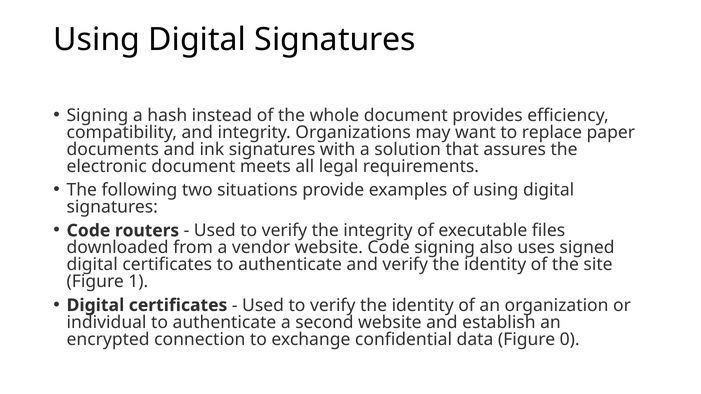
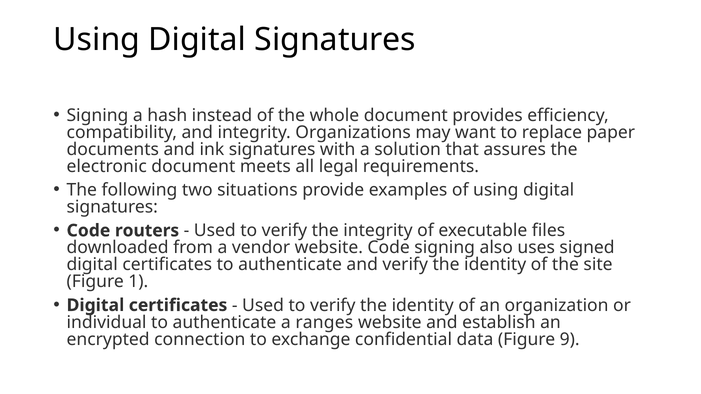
second: second -> ranges
0: 0 -> 9
